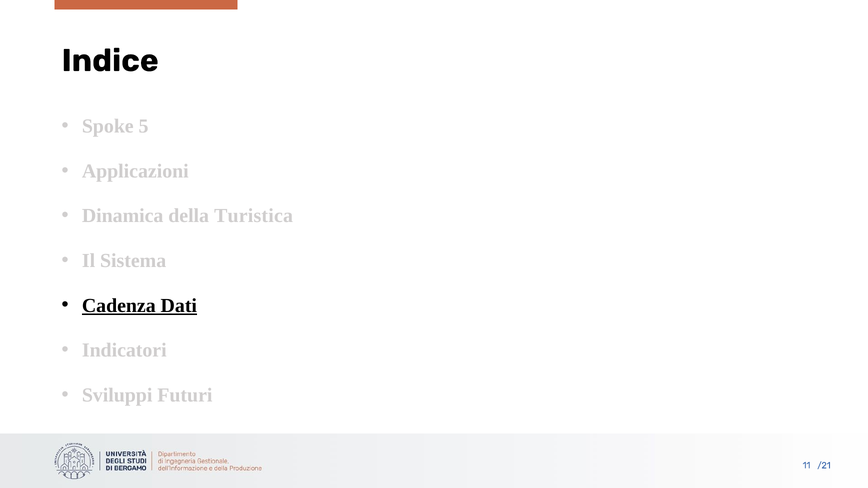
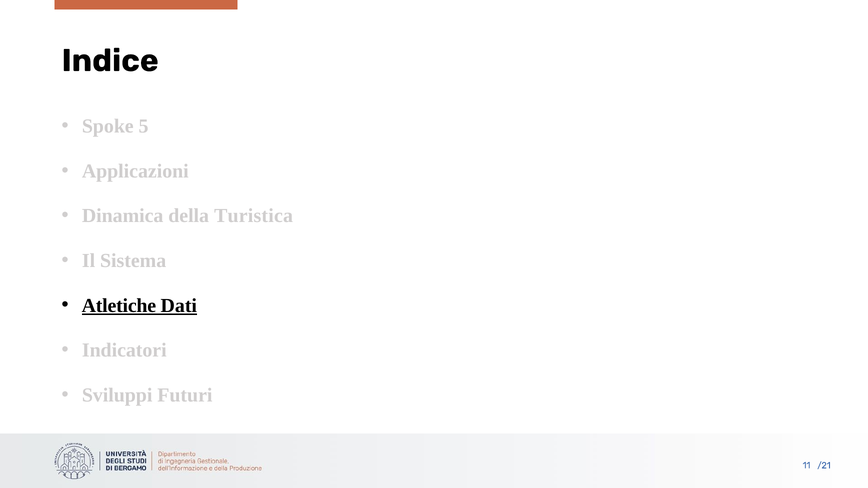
Cadenza: Cadenza -> Atletiche
